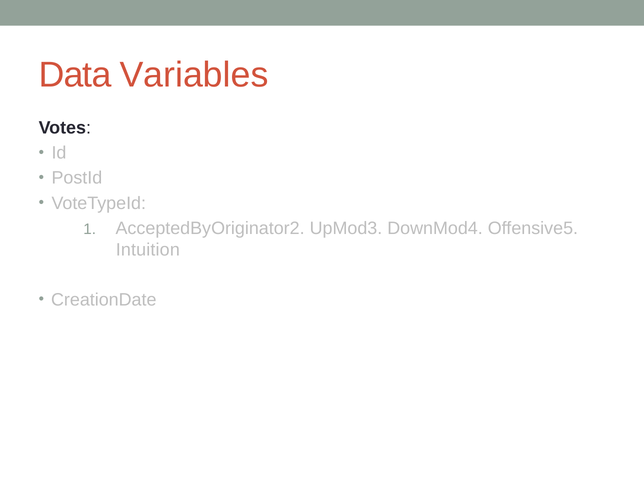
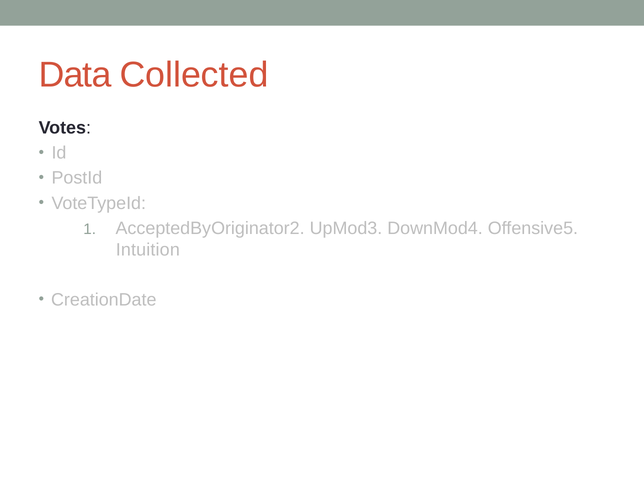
Variables: Variables -> Collected
